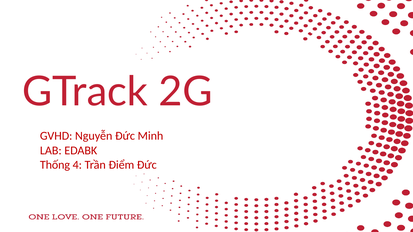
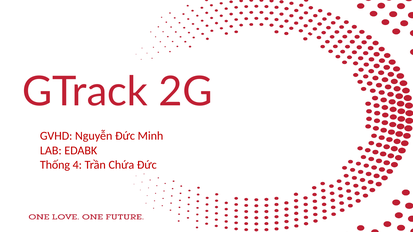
Điểm: Điểm -> Chứa
